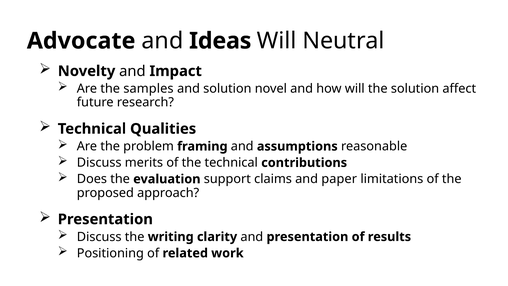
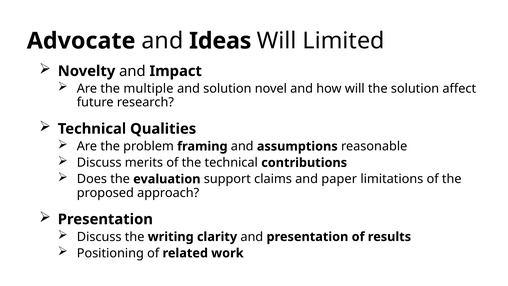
Neutral: Neutral -> Limited
samples: samples -> multiple
